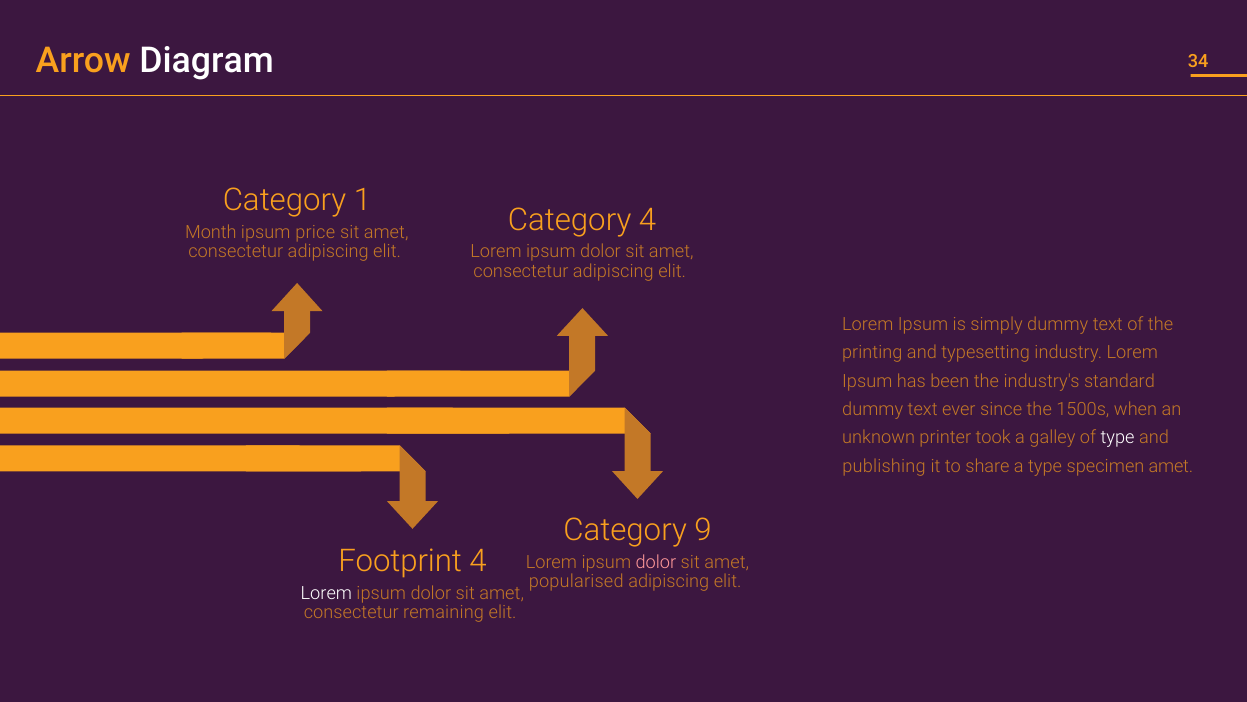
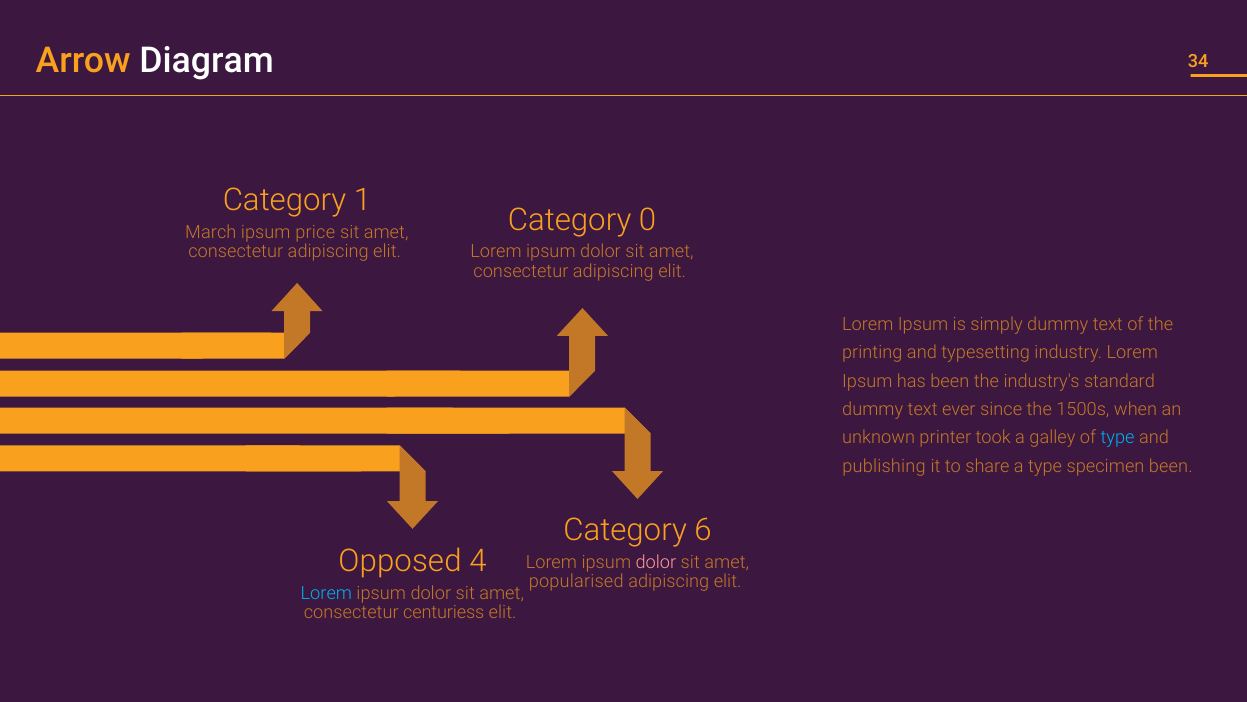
Category 4: 4 -> 0
Month: Month -> March
type at (1118, 437) colour: white -> light blue
specimen amet: amet -> been
9: 9 -> 6
Footprint: Footprint -> Opposed
Lorem at (326, 593) colour: white -> light blue
remaining: remaining -> centuriess
